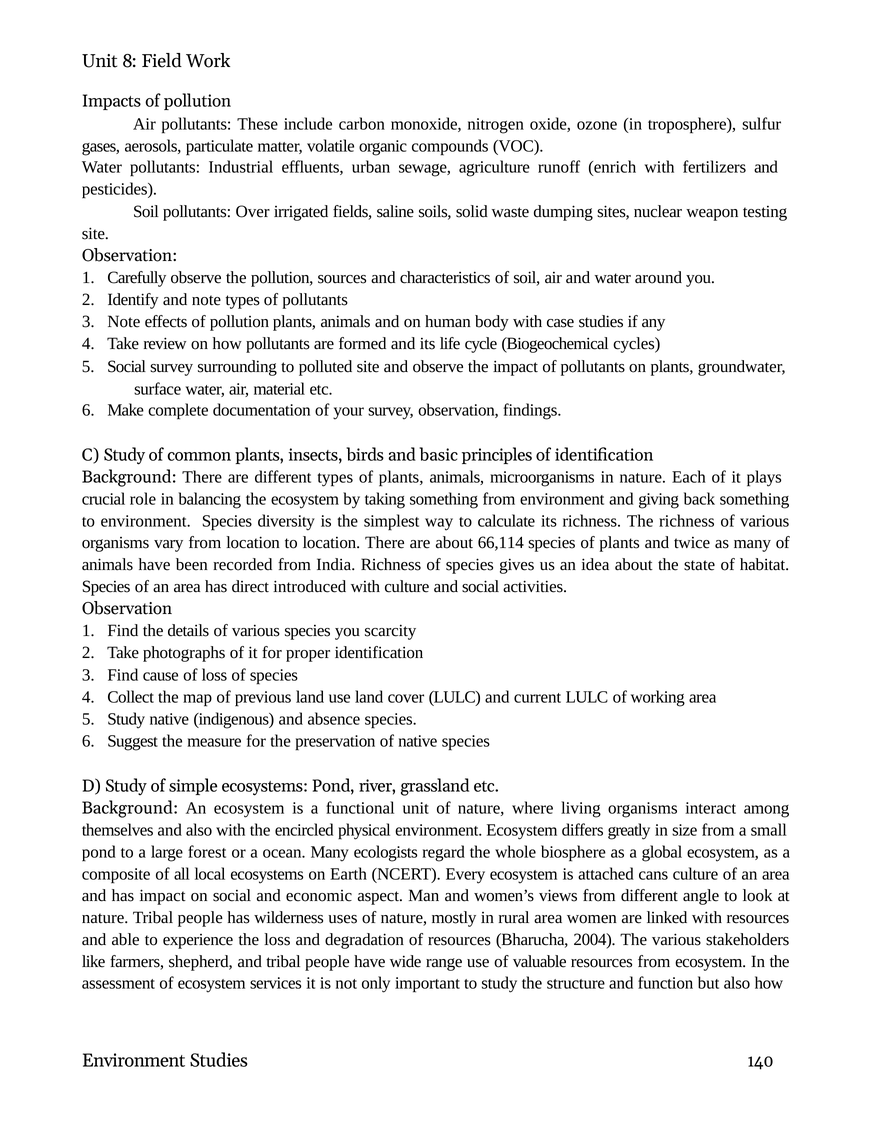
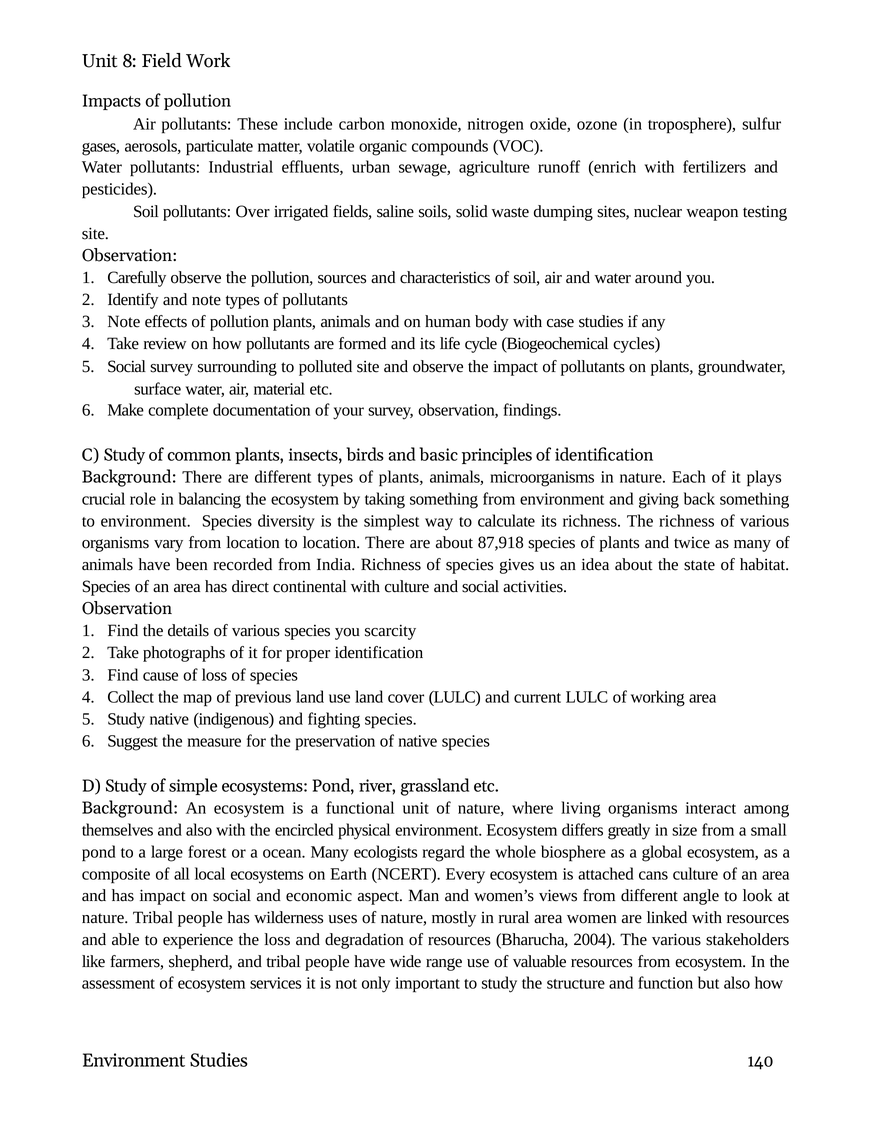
66,114: 66,114 -> 87,918
introduced: introduced -> continental
absence: absence -> fighting
